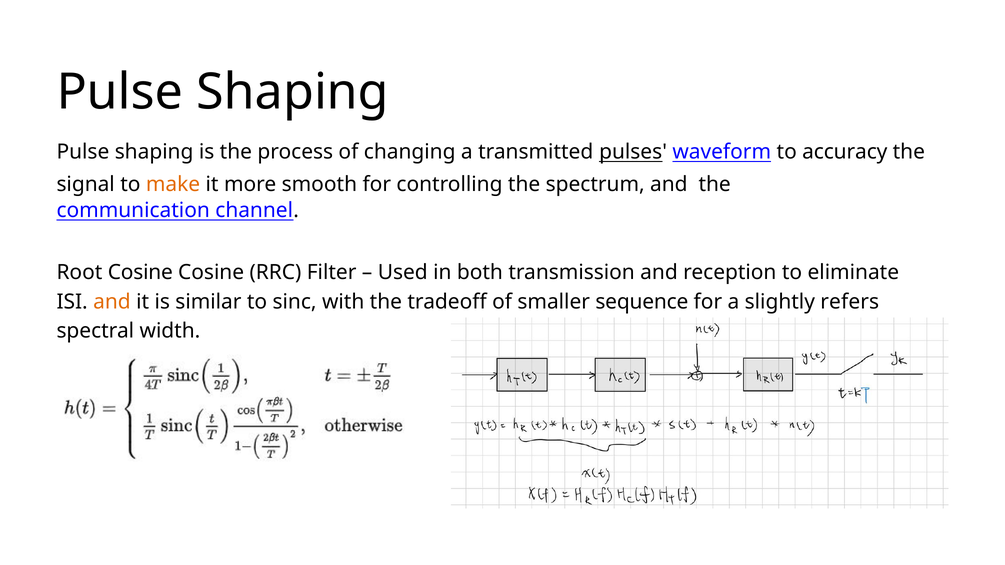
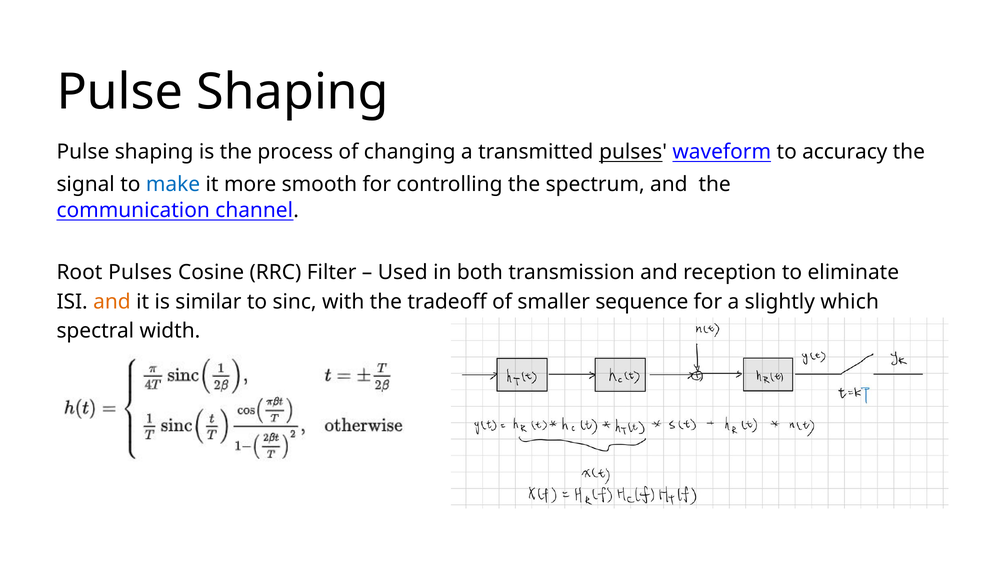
make colour: orange -> blue
Root Cosine: Cosine -> Pulses
refers: refers -> which
